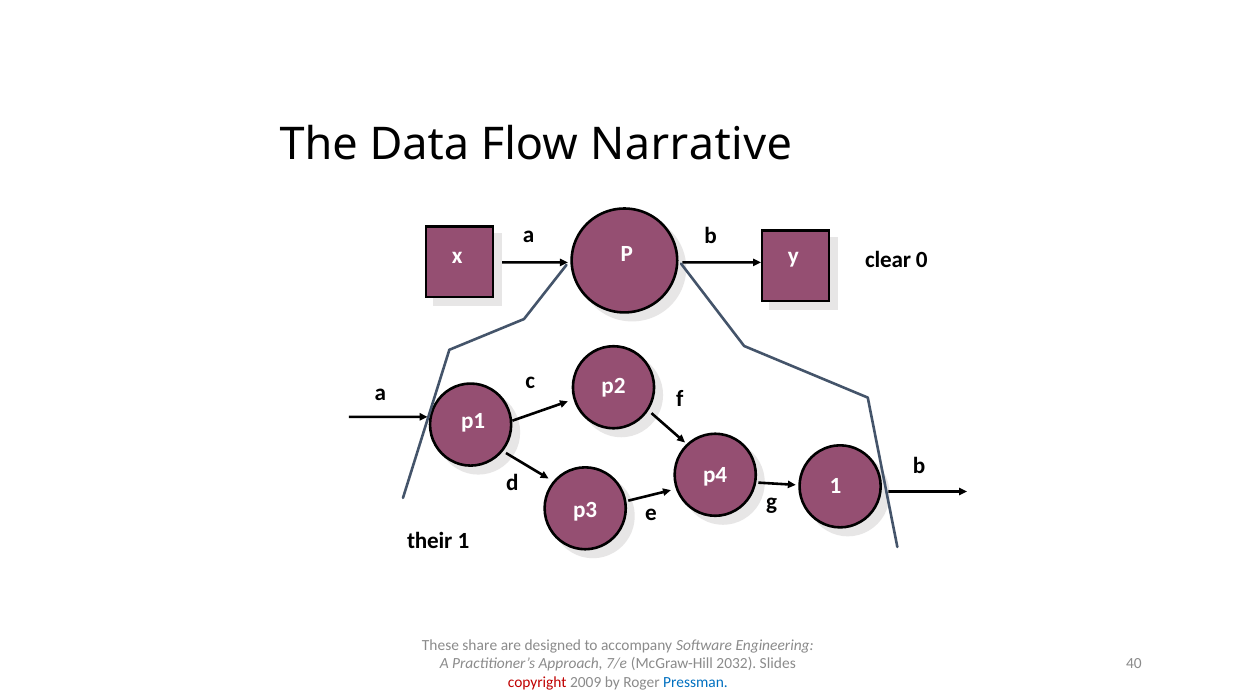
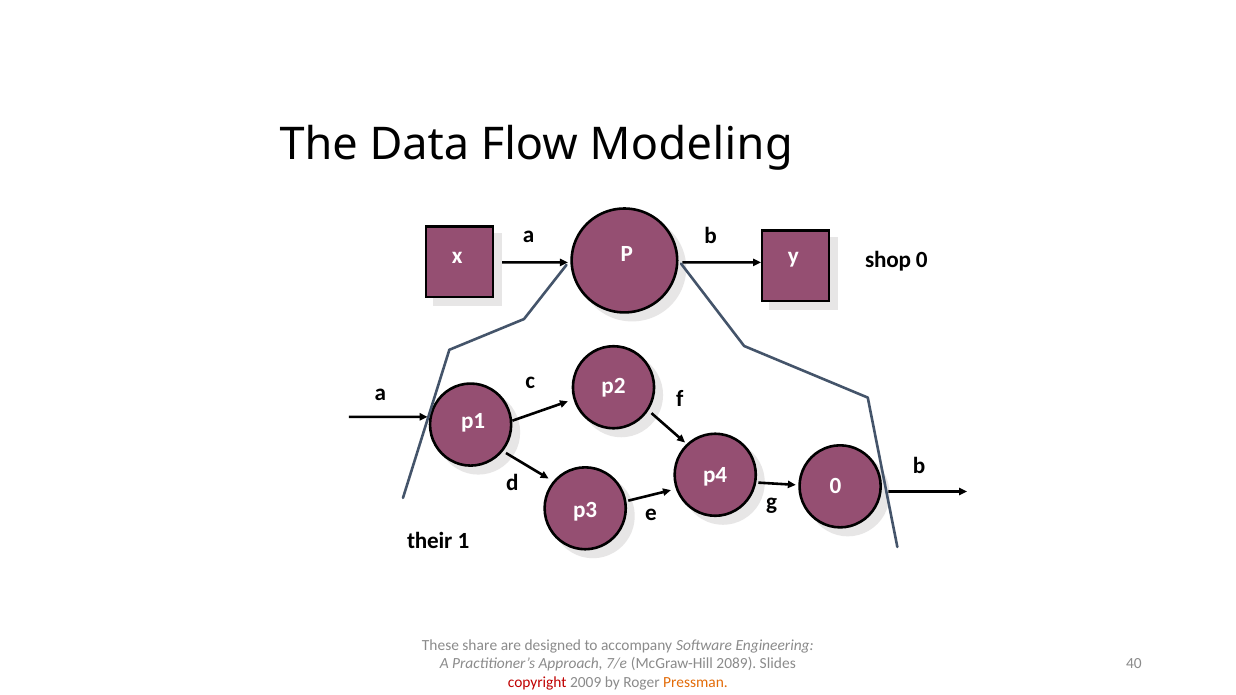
Narrative: Narrative -> Modeling
clear: clear -> shop
p4 1: 1 -> 0
2032: 2032 -> 2089
Pressman colour: blue -> orange
